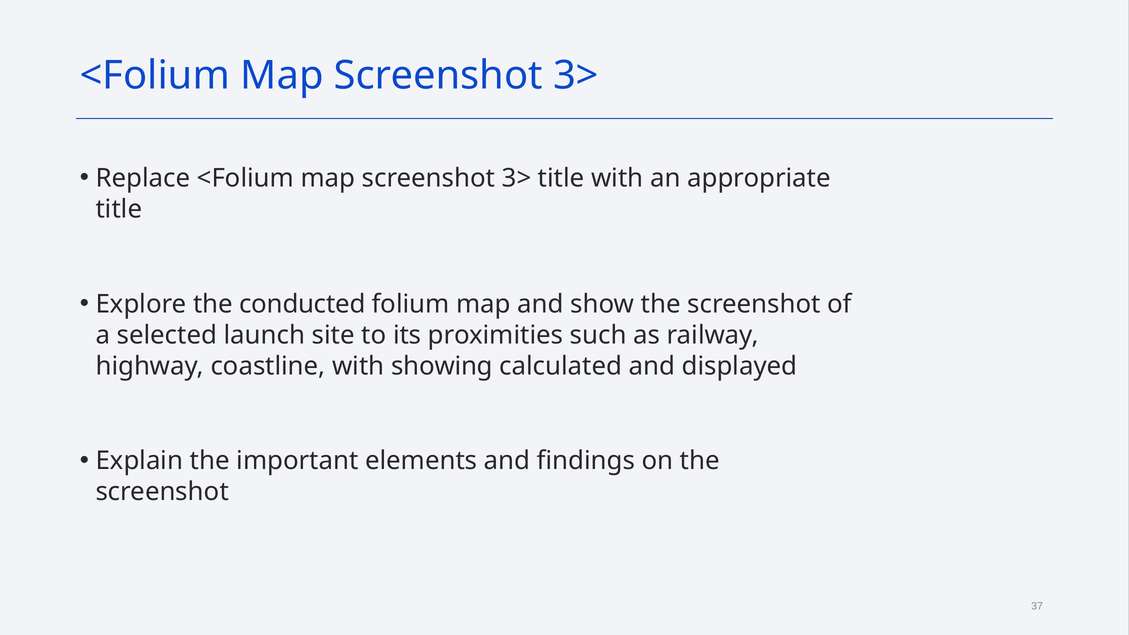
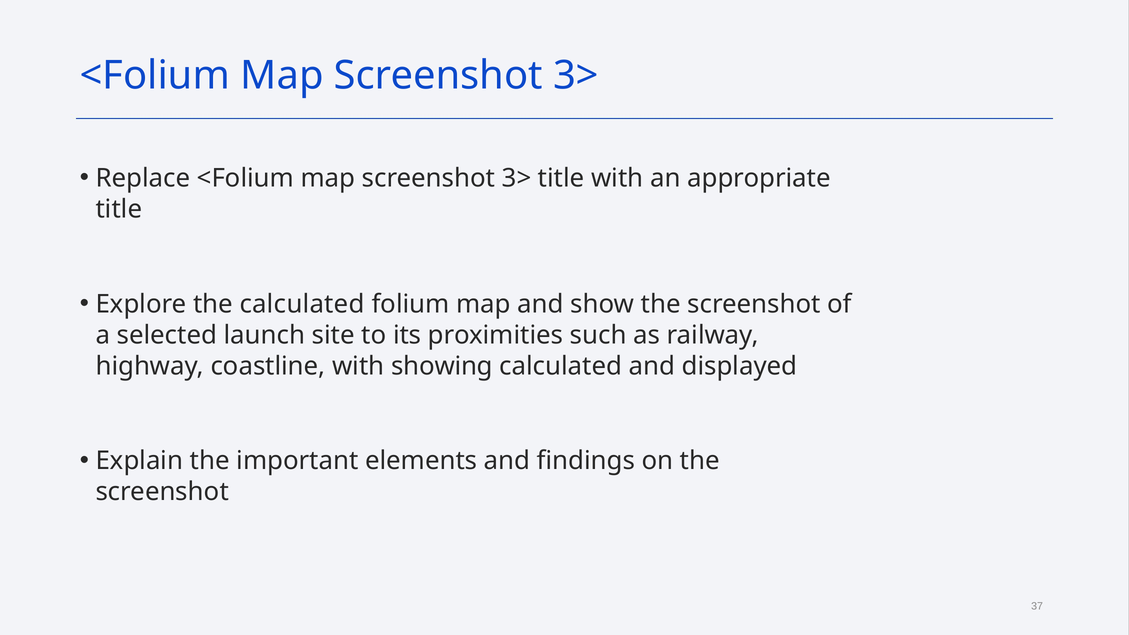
the conducted: conducted -> calculated
